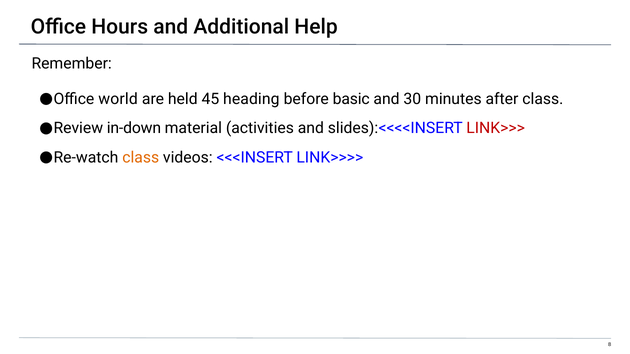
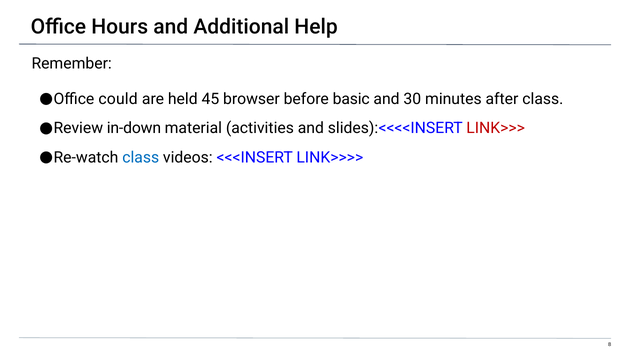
world: world -> could
heading: heading -> browser
class at (141, 158) colour: orange -> blue
